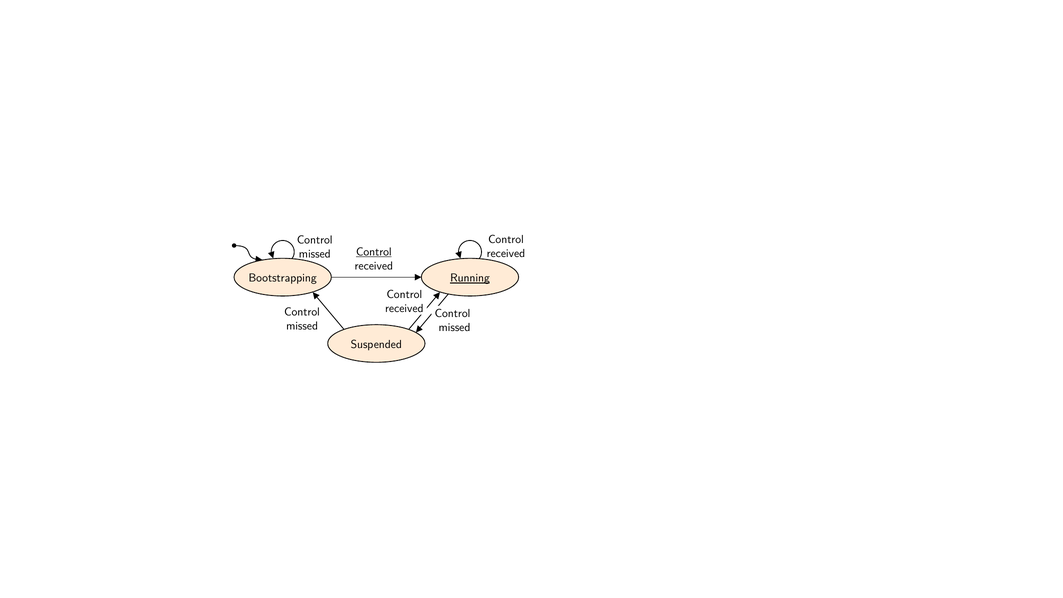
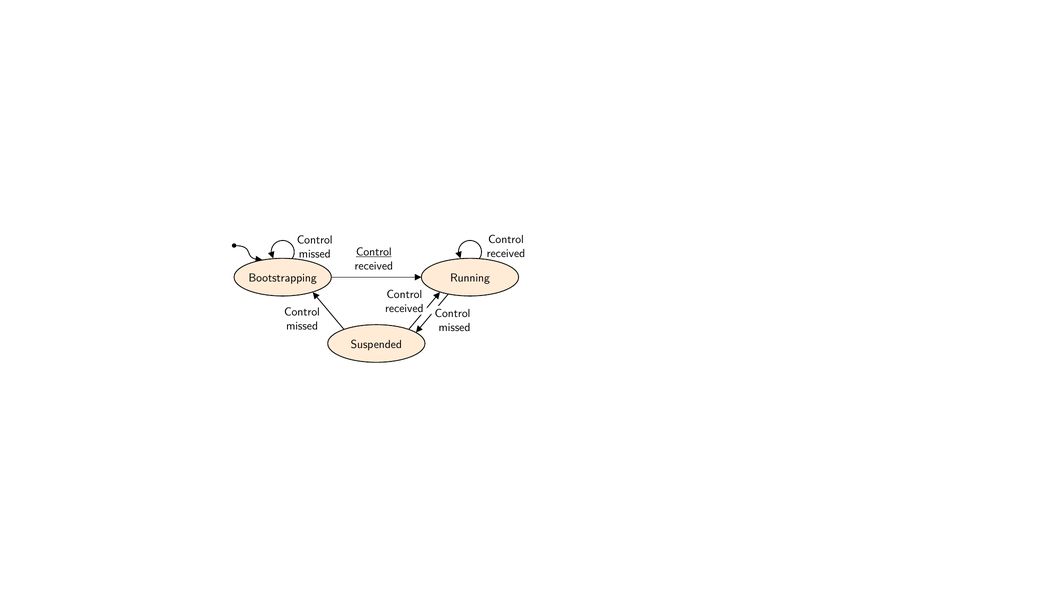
Running underline: present -> none
